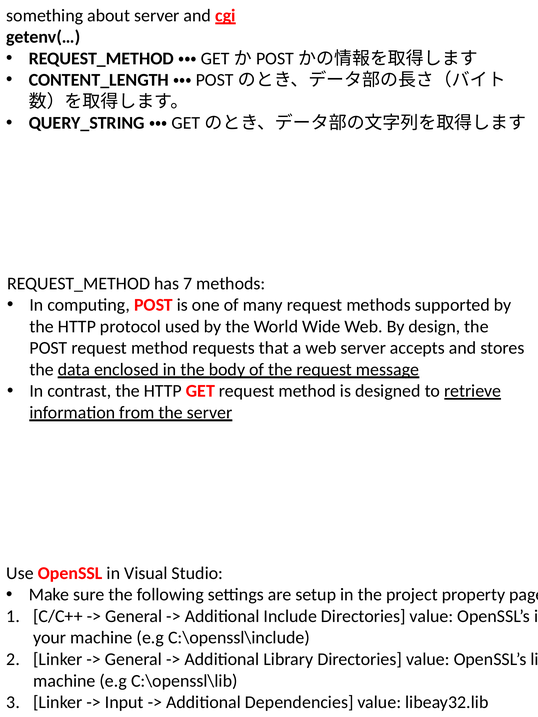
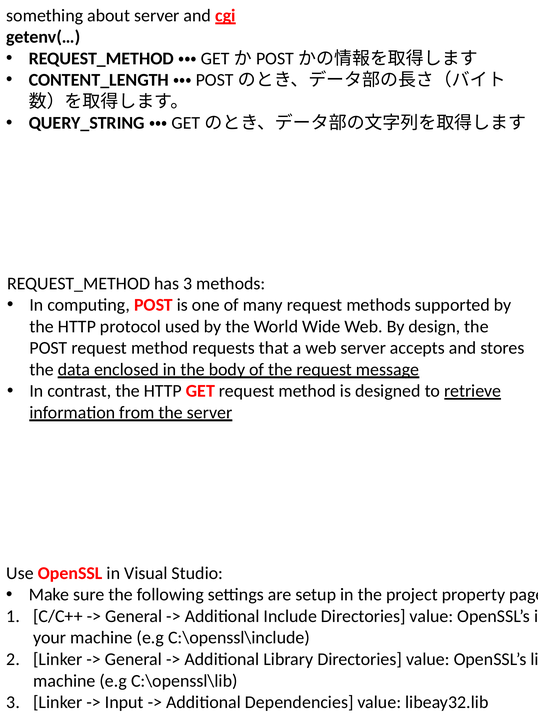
has 7: 7 -> 3
